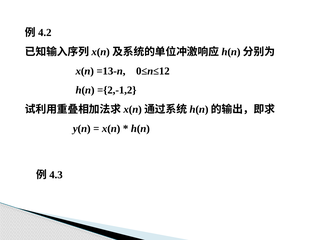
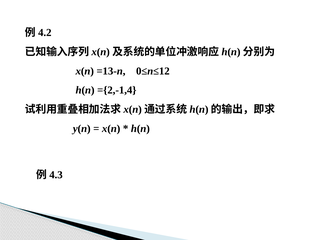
={2,-1,2: ={2,-1,2 -> ={2,-1,4
